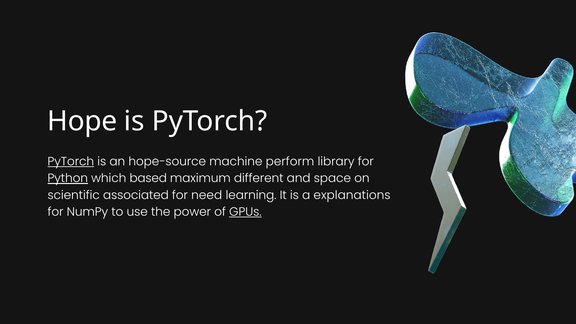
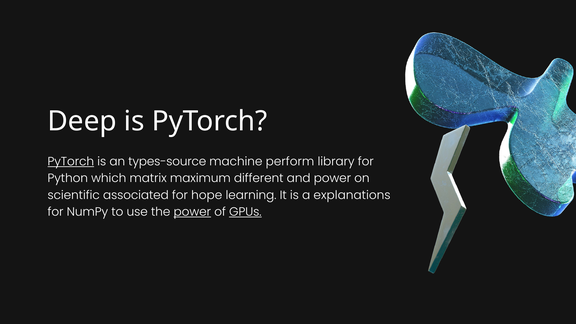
Hope: Hope -> Deep
hope-source: hope-source -> types-source
Python underline: present -> none
based: based -> matrix
and space: space -> power
need: need -> hope
power at (192, 212) underline: none -> present
